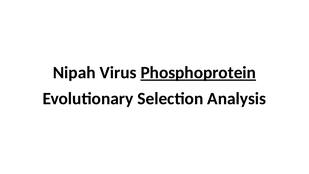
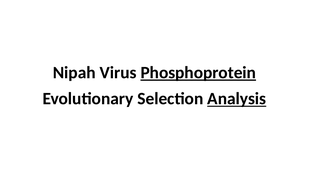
Analysis underline: none -> present
